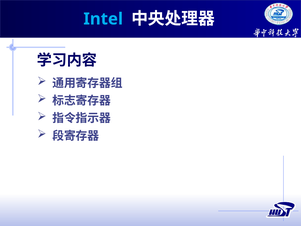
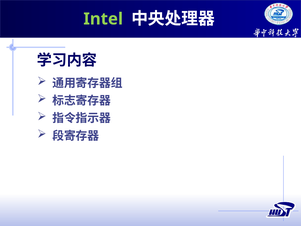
Intel colour: light blue -> light green
